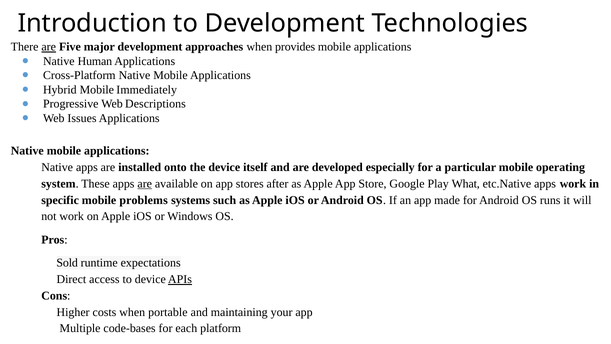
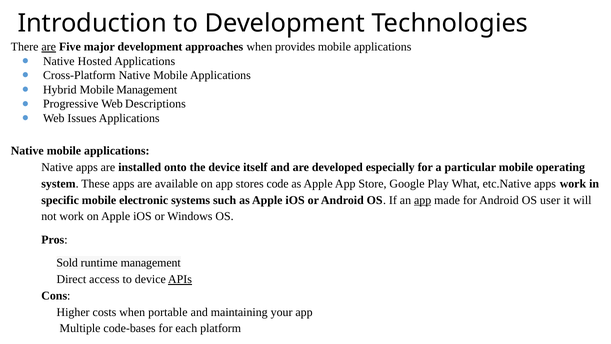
Human: Human -> Hosted
Mobile Immediately: Immediately -> Management
are at (145, 184) underline: present -> none
after: after -> code
problems: problems -> electronic
app at (423, 200) underline: none -> present
runs: runs -> user
runtime expectations: expectations -> management
